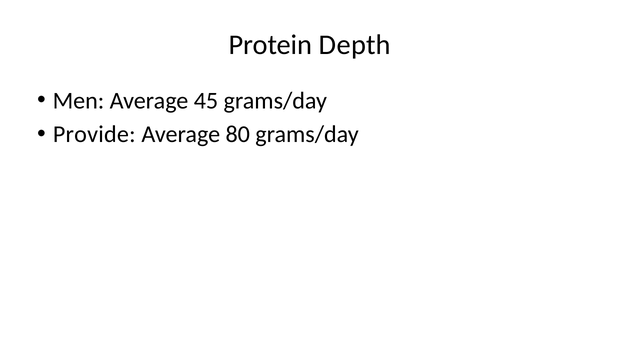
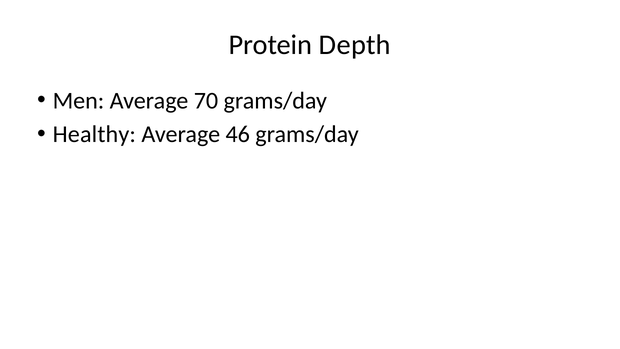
45: 45 -> 70
Provide: Provide -> Healthy
80: 80 -> 46
